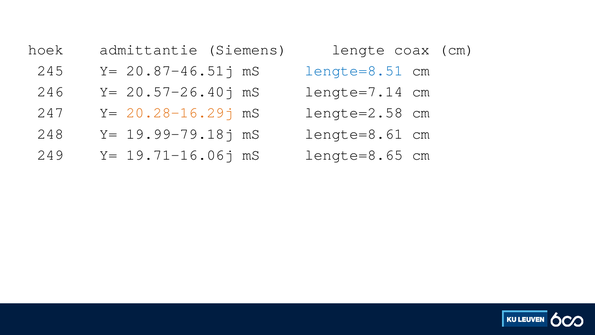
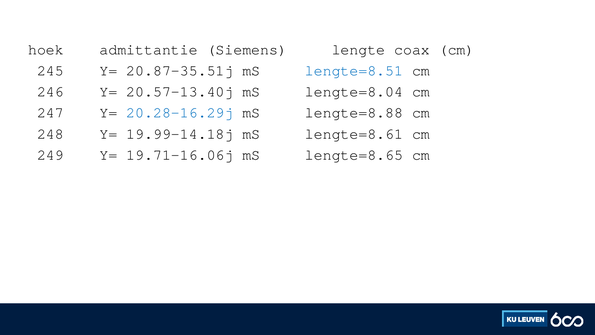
20.87-46.51j: 20.87-46.51j -> 20.87-35.51j
20.57-26.40j: 20.57-26.40j -> 20.57-13.40j
lengte=7.14: lengte=7.14 -> lengte=8.04
20.28-16.29j colour: orange -> blue
lengte=2.58: lengte=2.58 -> lengte=8.88
19.99-79.18j: 19.99-79.18j -> 19.99-14.18j
